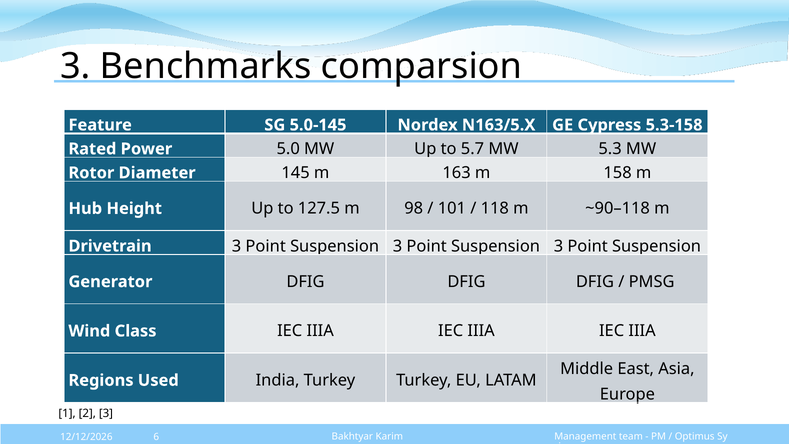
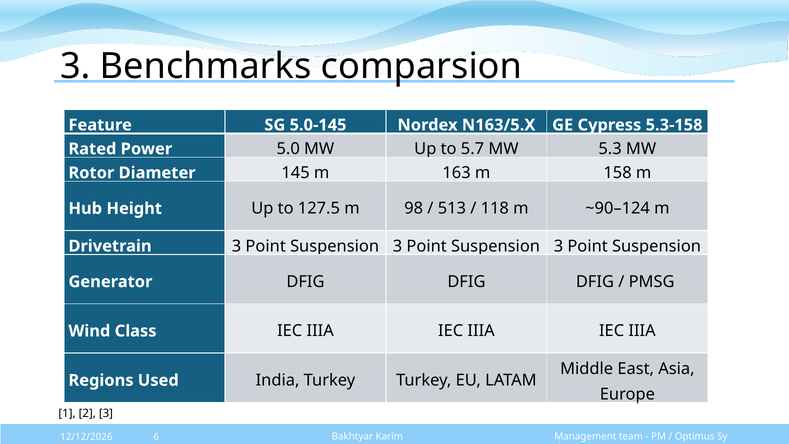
101: 101 -> 513
~90–118: ~90–118 -> ~90–124
